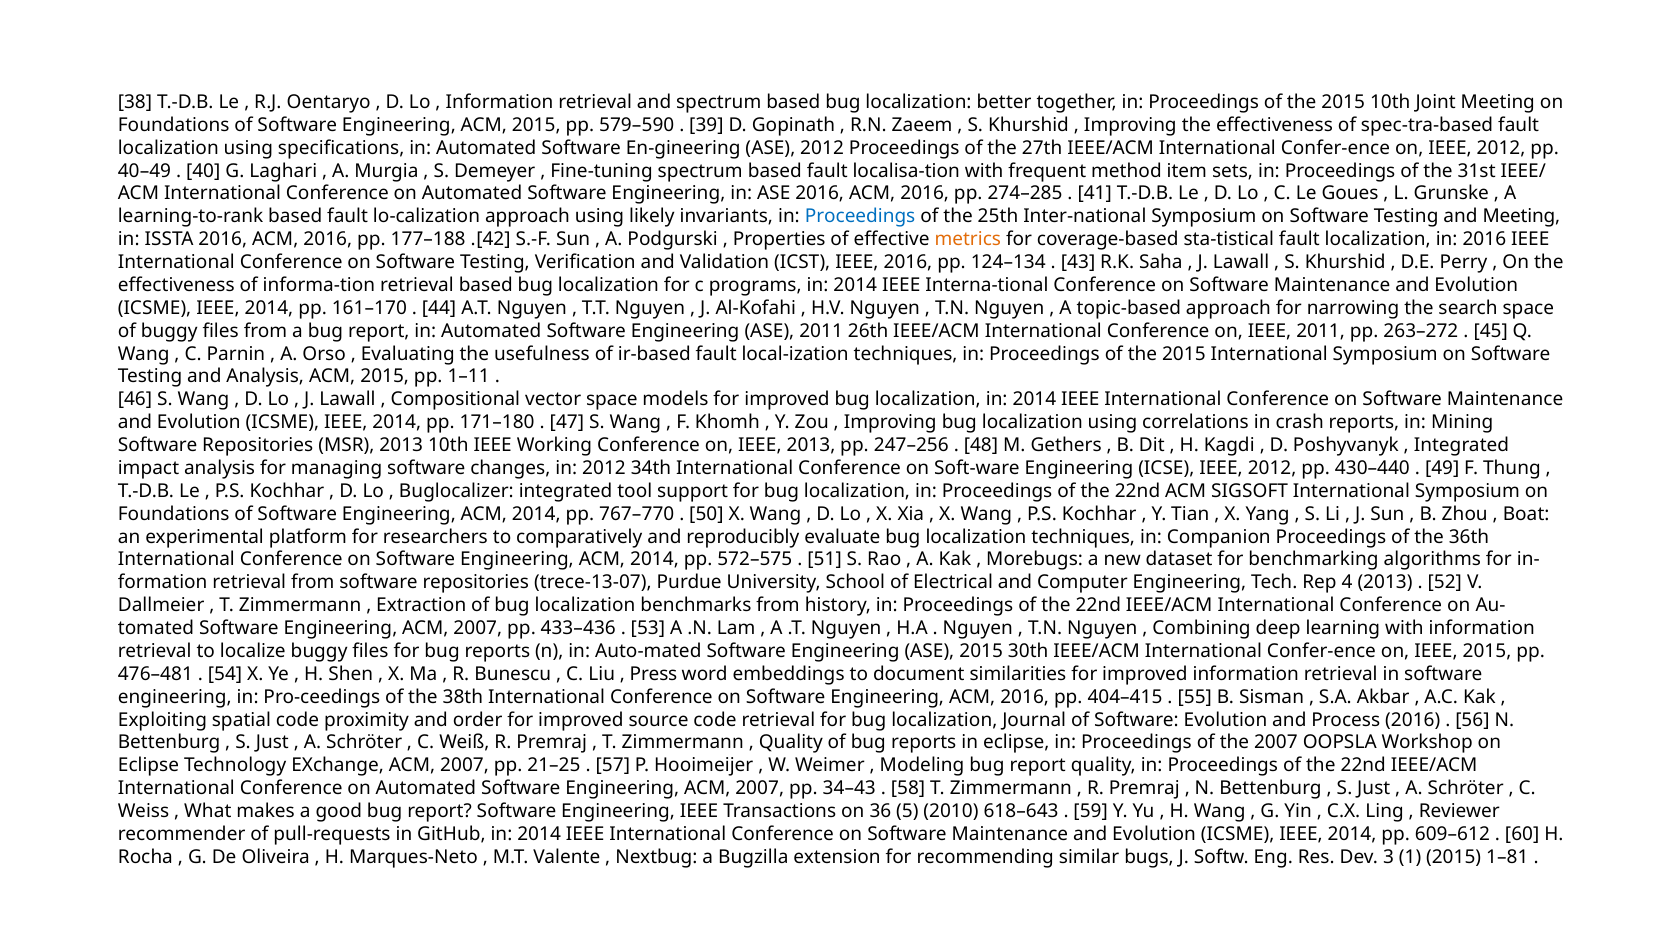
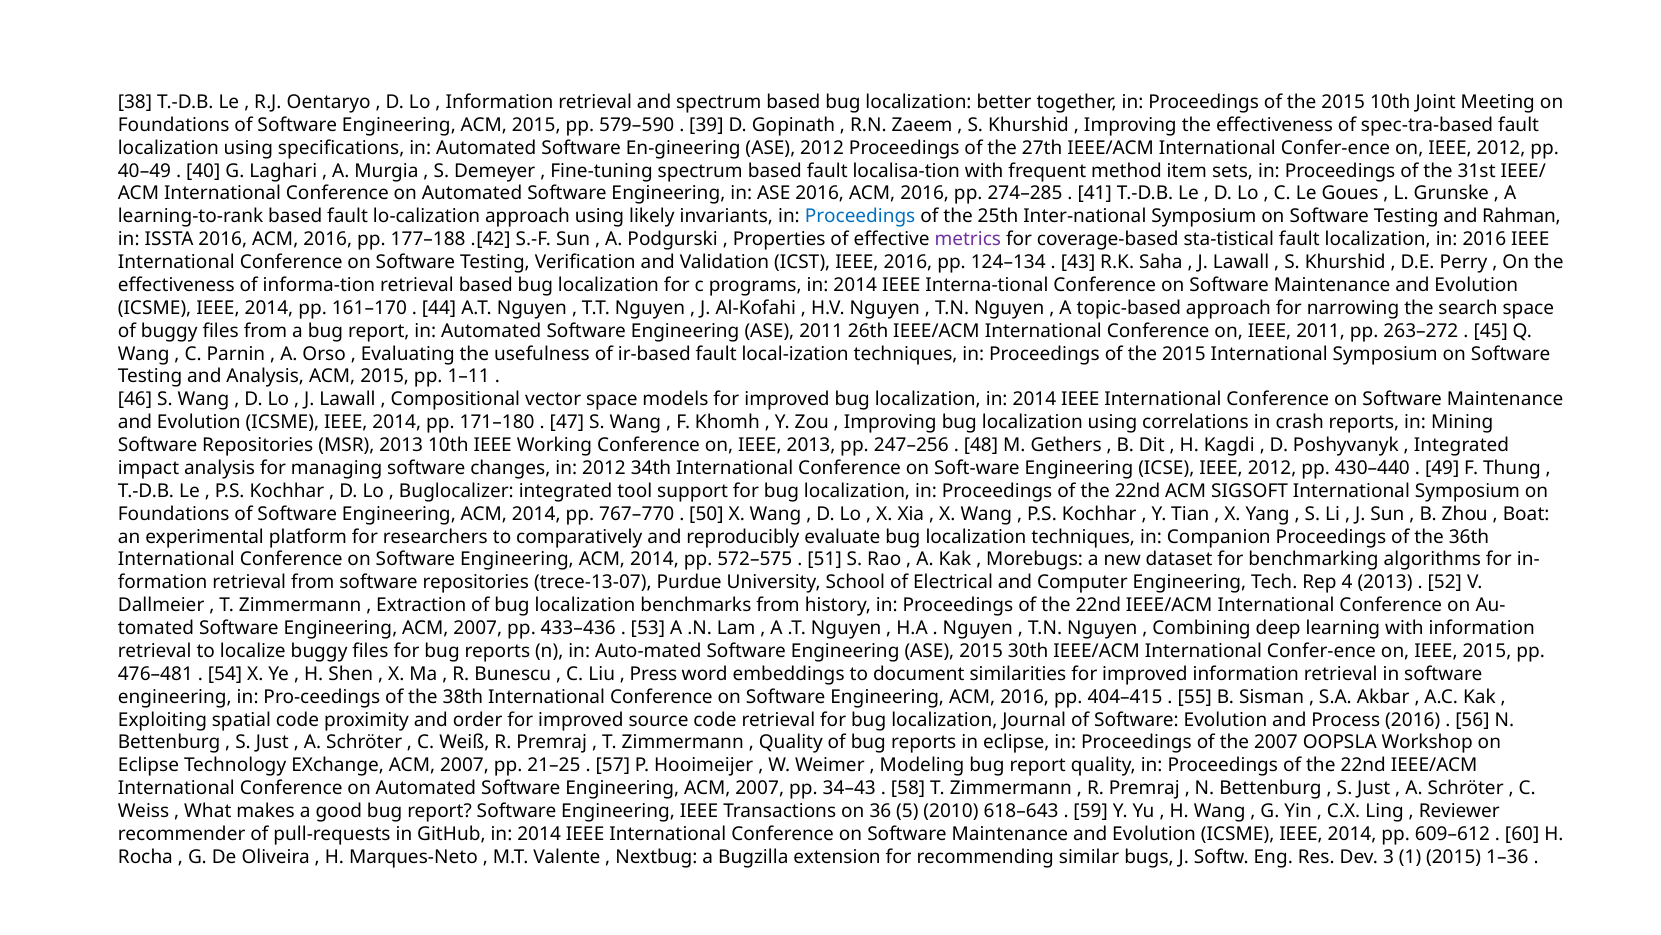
and Meeting: Meeting -> Rahman
metrics colour: orange -> purple
1–81: 1–81 -> 1–36
